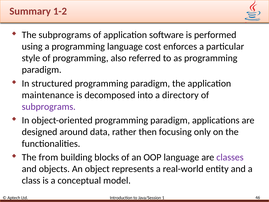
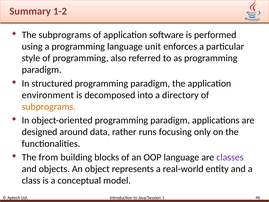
cost: cost -> unit
maintenance: maintenance -> environment
subprograms at (49, 107) colour: purple -> orange
then: then -> runs
